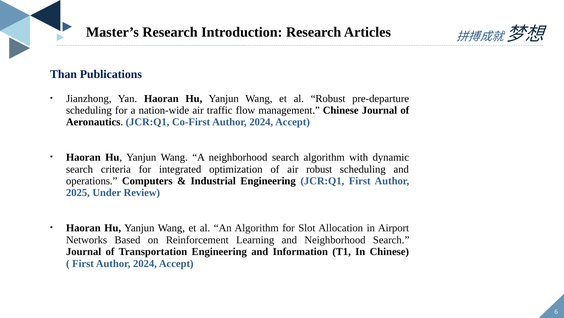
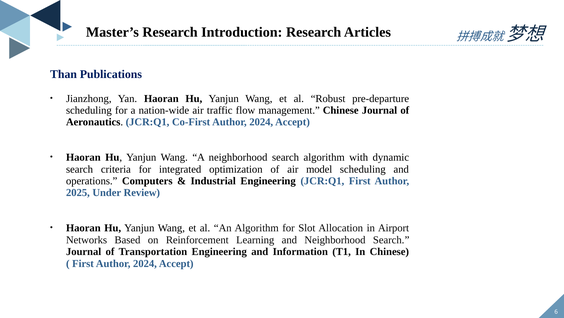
air robust: robust -> model
